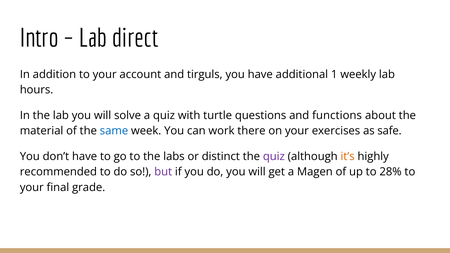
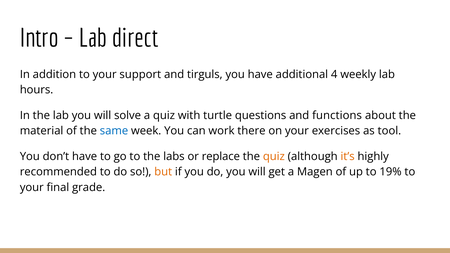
account: account -> support
1: 1 -> 4
safe: safe -> tool
distinct: distinct -> replace
quiz at (274, 156) colour: purple -> orange
but colour: purple -> orange
28%: 28% -> 19%
